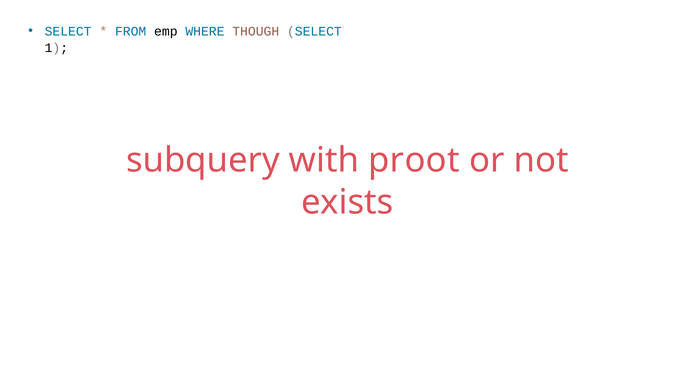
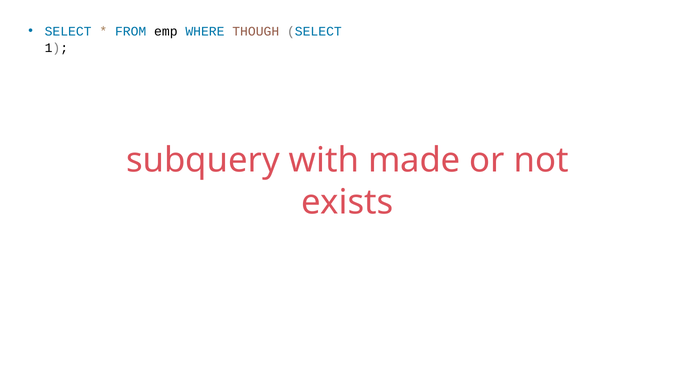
proot: proot -> made
